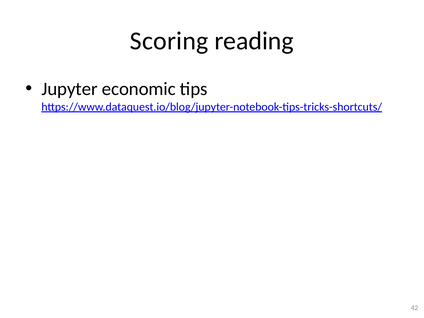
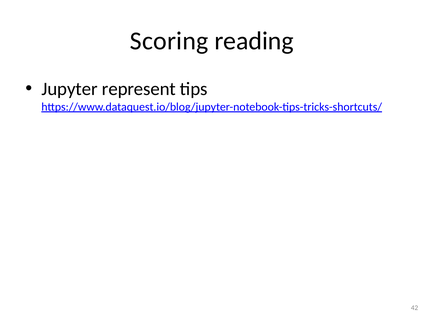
economic: economic -> represent
